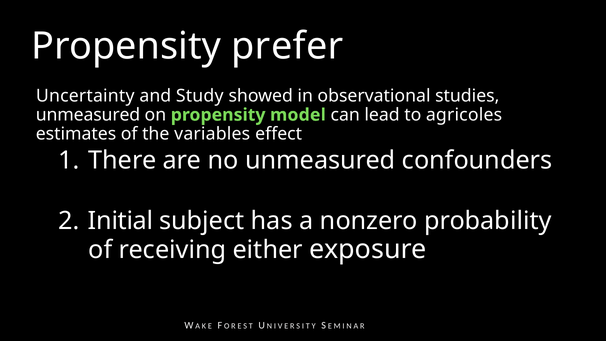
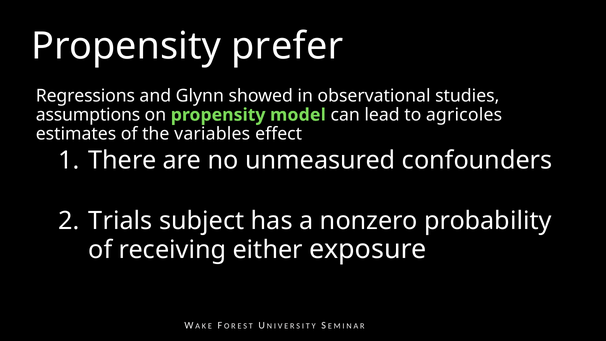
Uncertainty: Uncertainty -> Regressions
Study: Study -> Glynn
unmeasured at (88, 115): unmeasured -> assumptions
Initial: Initial -> Trials
